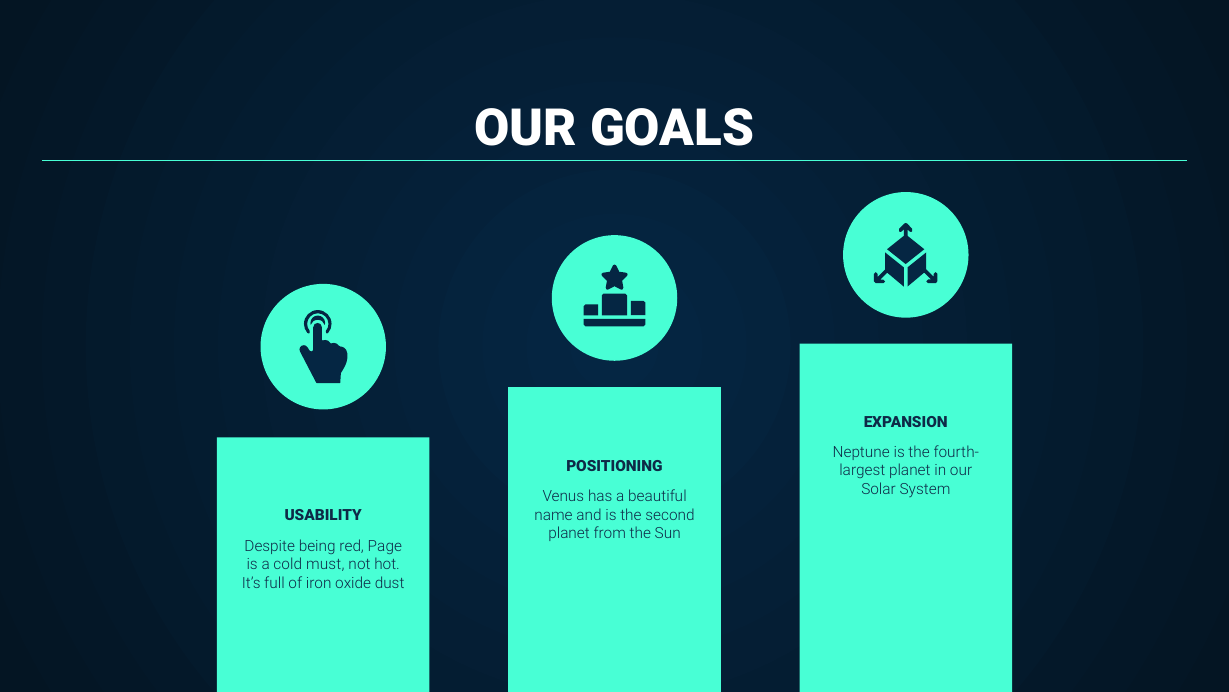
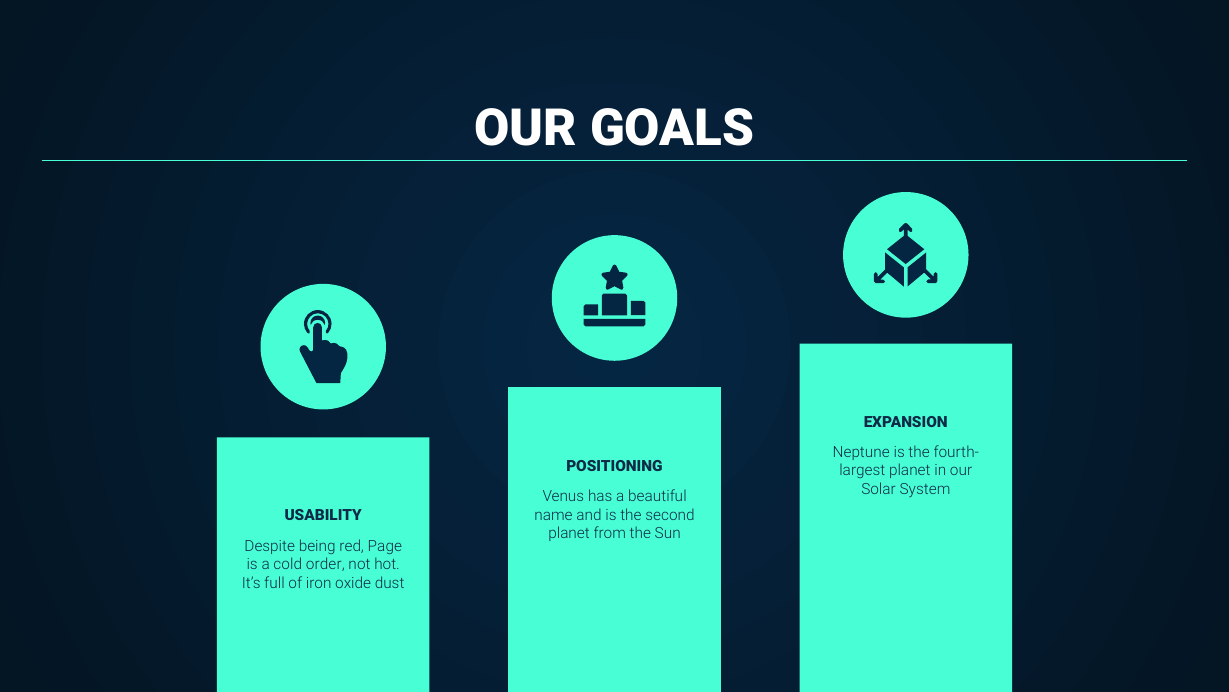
must: must -> order
